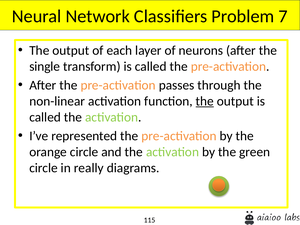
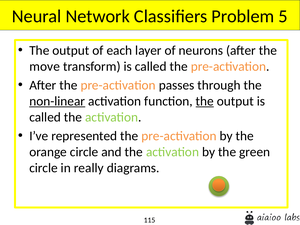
7: 7 -> 5
single: single -> move
non-linear underline: none -> present
